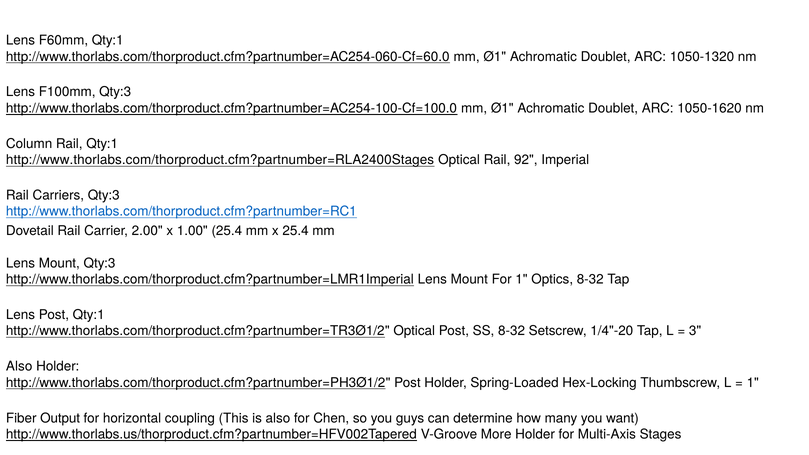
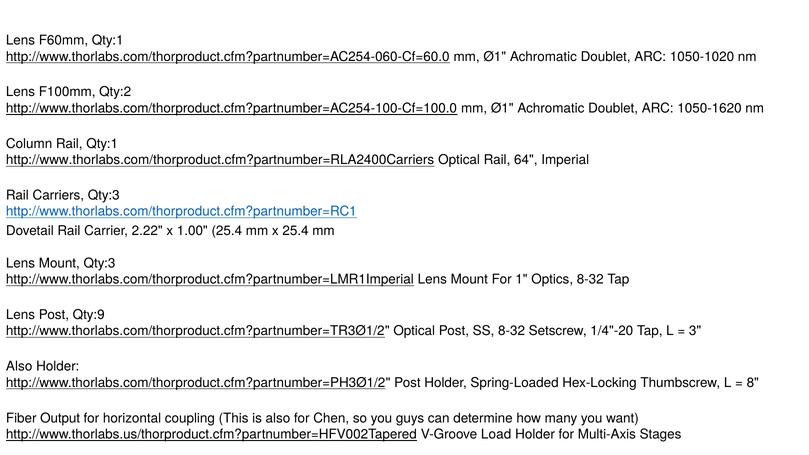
1050-1320: 1050-1320 -> 1050-1020
F100mm Qty:3: Qty:3 -> Qty:2
http://www.thorlabs.com/thorproduct.cfm?partnumber=RLA2400Stages: http://www.thorlabs.com/thorproduct.cfm?partnumber=RLA2400Stages -> http://www.thorlabs.com/thorproduct.cfm?partnumber=RLA2400Carriers
92: 92 -> 64
2.00: 2.00 -> 2.22
Post Qty:1: Qty:1 -> Qty:9
1 at (753, 383): 1 -> 8
More: More -> Load
